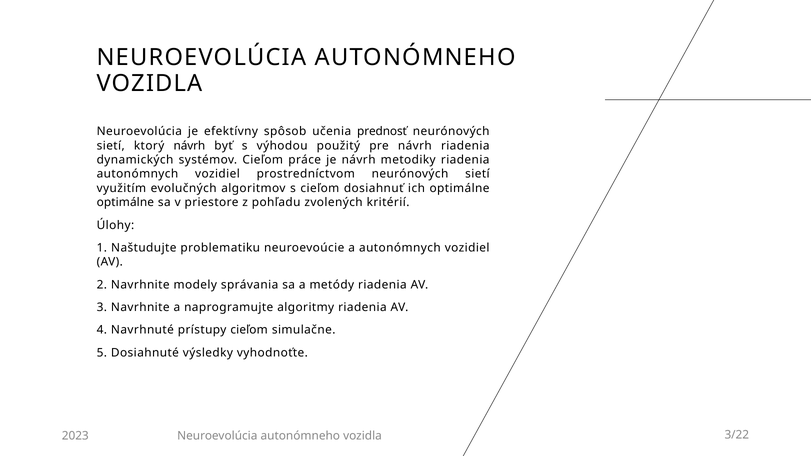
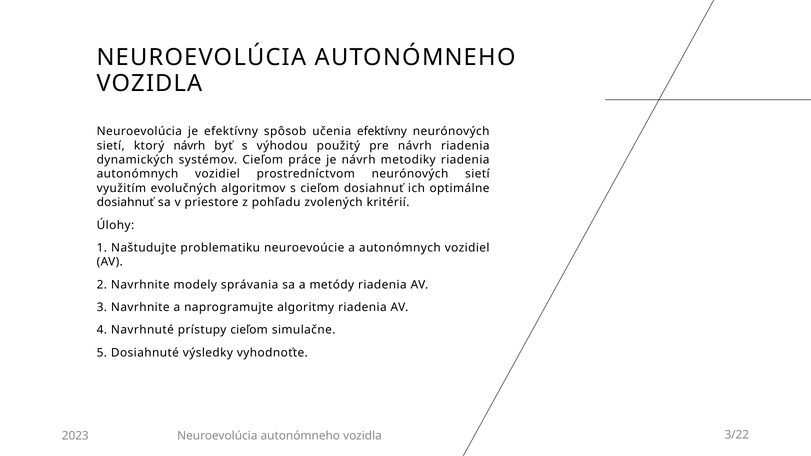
učenia prednosť: prednosť -> efektívny
optimálne at (125, 203): optimálne -> dosiahnuť
